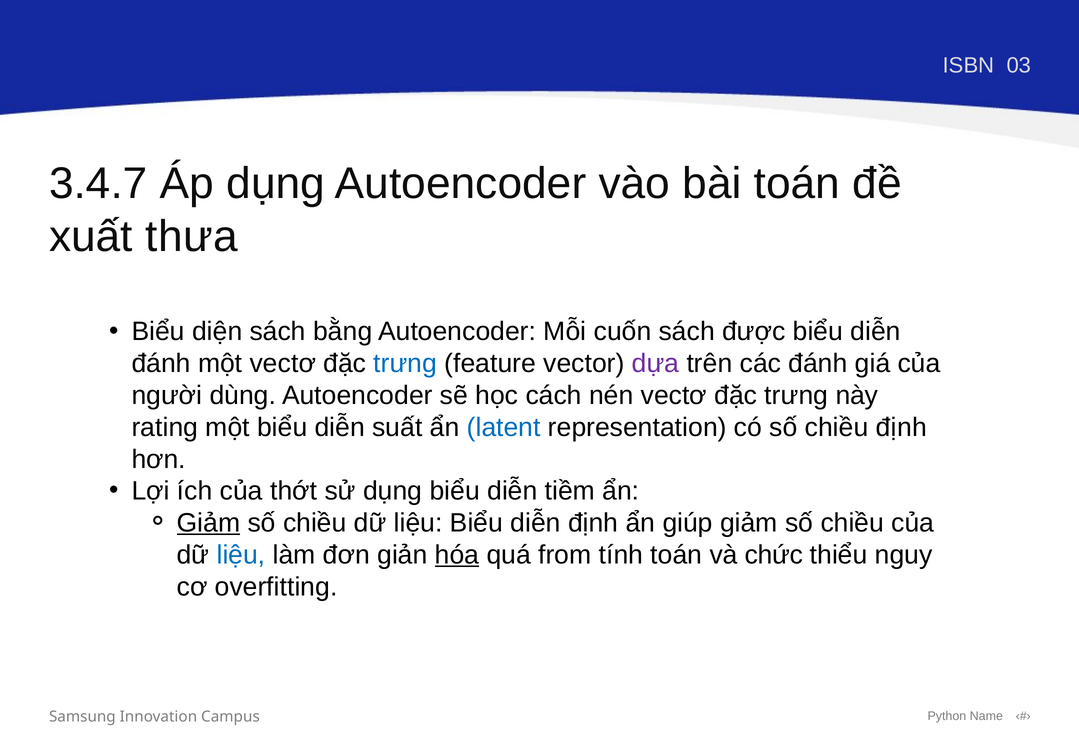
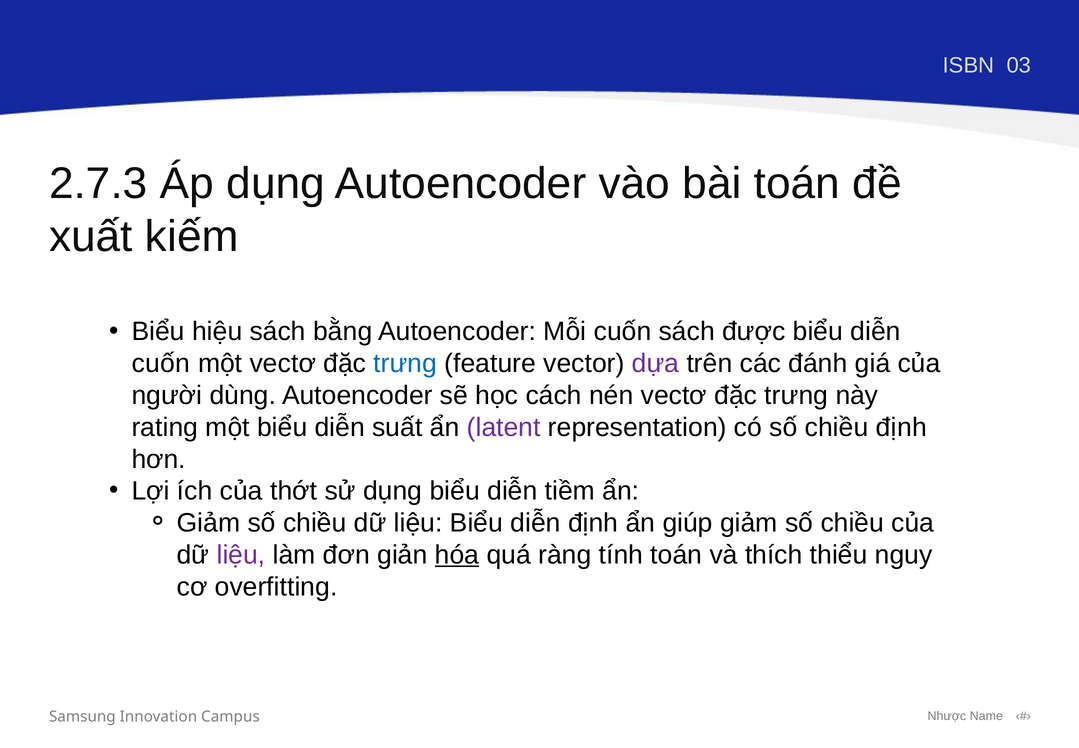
3.4.7: 3.4.7 -> 2.7.3
thưa: thưa -> kiếm
diện: diện -> hiệu
đánh at (161, 364): đánh -> cuốn
latent colour: blue -> purple
Giảm at (208, 523) underline: present -> none
liệu at (241, 555) colour: blue -> purple
from: from -> ràng
chức: chức -> thích
Python: Python -> Nhược
